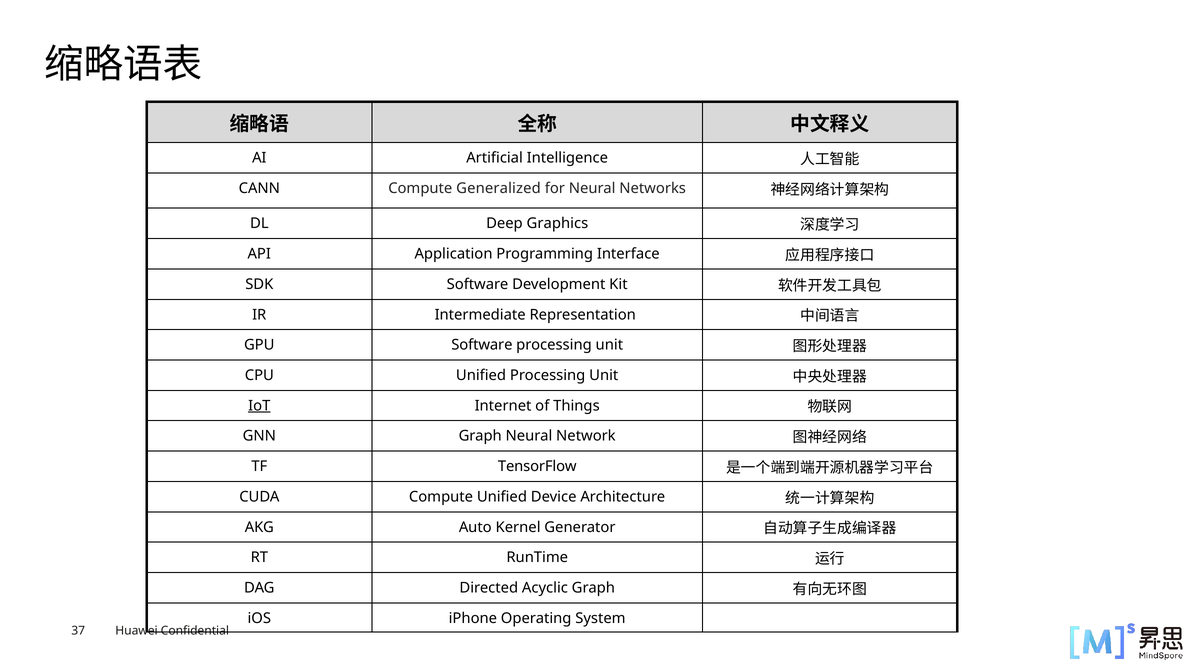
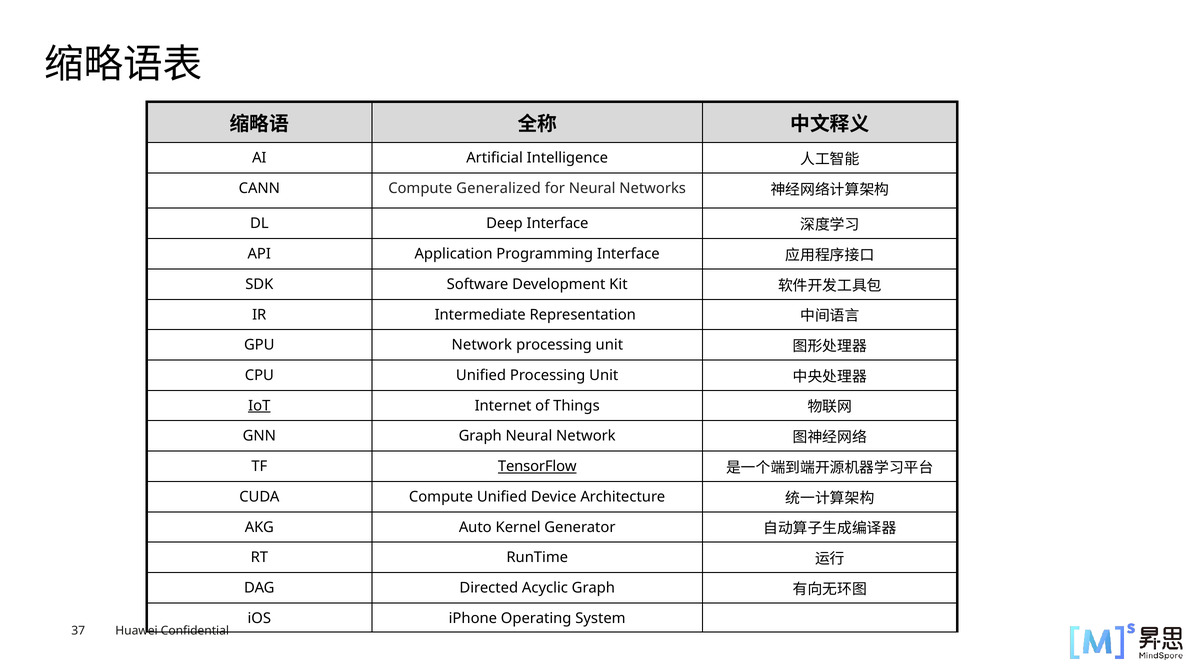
Deep Graphics: Graphics -> Interface
GPU Software: Software -> Network
TensorFlow underline: none -> present
